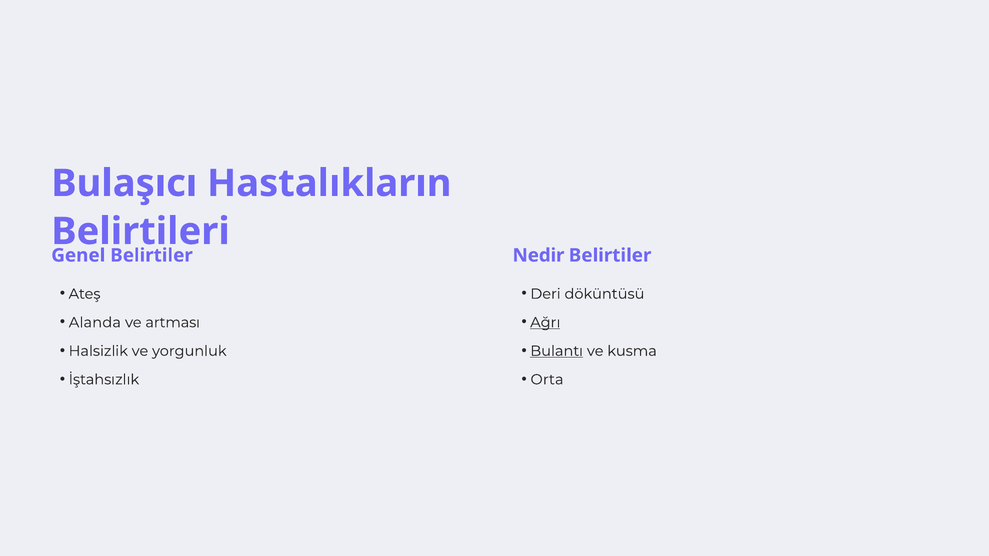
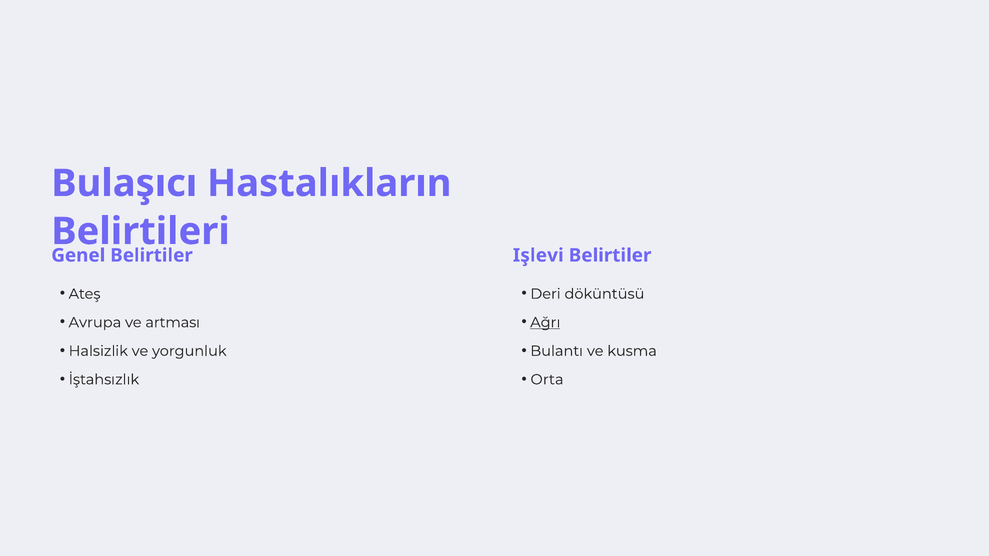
Nedir: Nedir -> Işlevi
Alanda: Alanda -> Avrupa
Bulantı underline: present -> none
